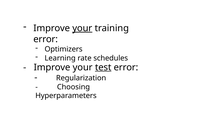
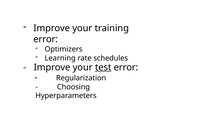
your at (82, 28) underline: present -> none
